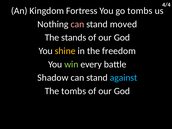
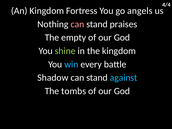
go tombs: tombs -> angels
moved: moved -> praises
stands: stands -> empty
shine colour: yellow -> light green
the freedom: freedom -> kingdom
win colour: light green -> light blue
